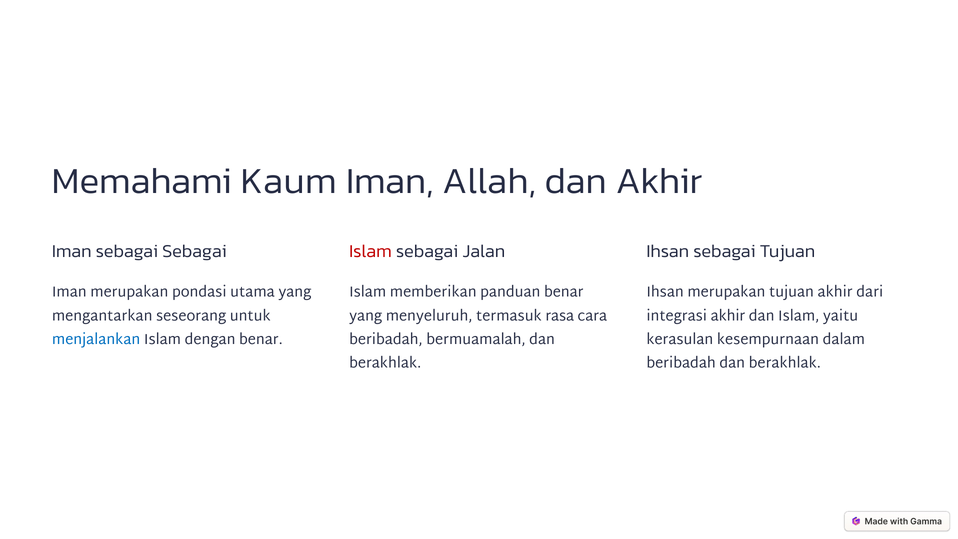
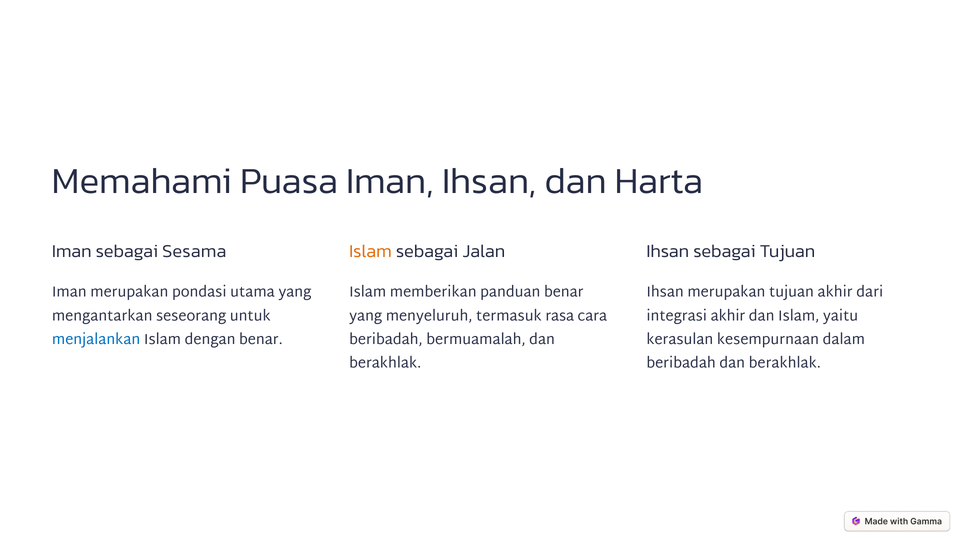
Kaum: Kaum -> Puasa
Iman Allah: Allah -> Ihsan
dan Akhir: Akhir -> Harta
sebagai Sebagai: Sebagai -> Sesama
Islam at (371, 251) colour: red -> orange
